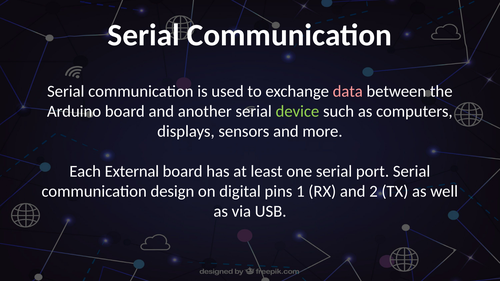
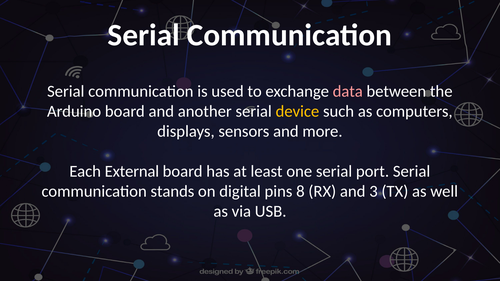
device colour: light green -> yellow
design: design -> stands
1: 1 -> 8
2: 2 -> 3
